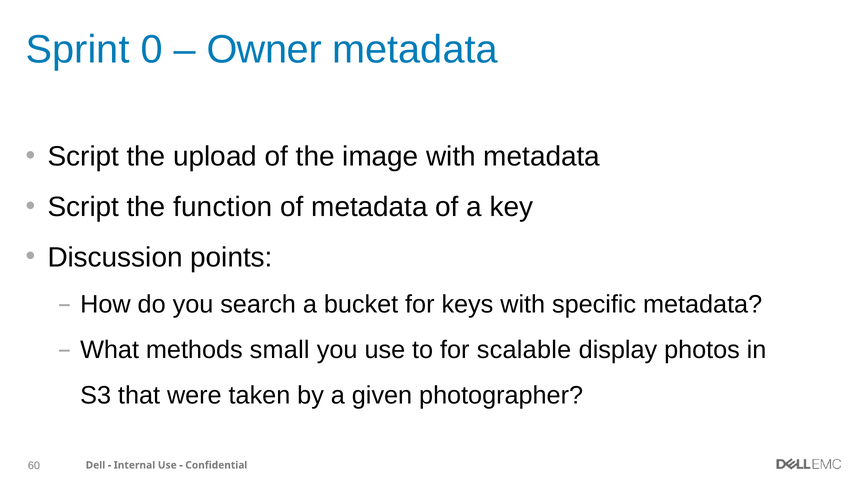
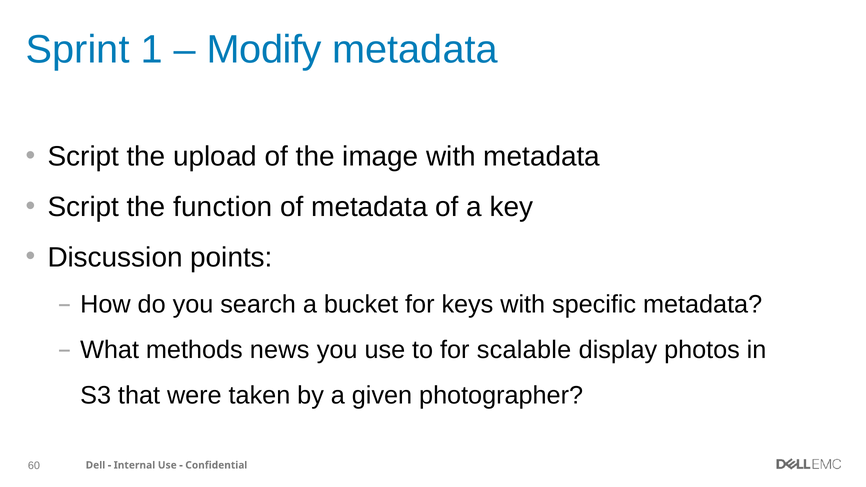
0: 0 -> 1
Owner: Owner -> Modify
small: small -> news
